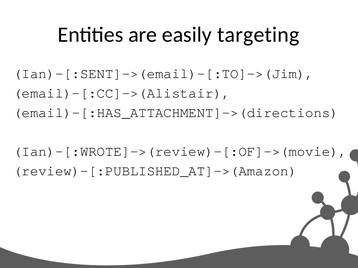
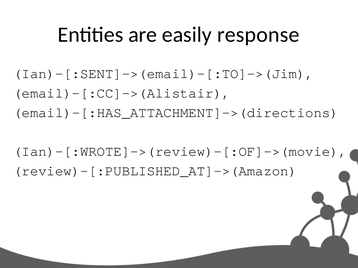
targeting: targeting -> response
